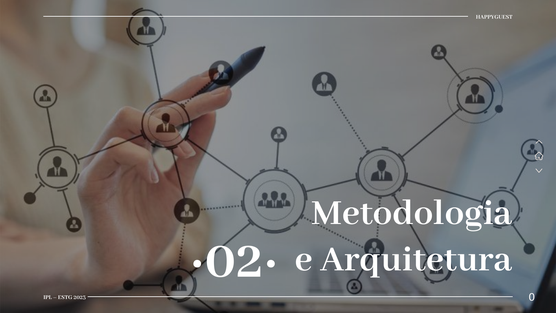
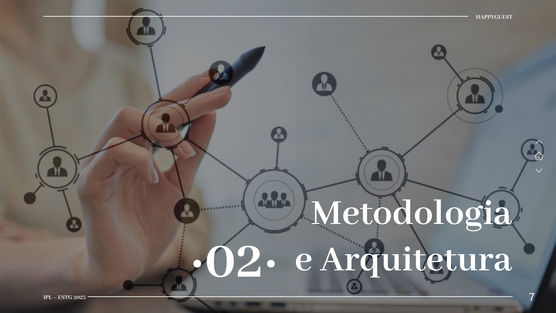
0: 0 -> 7
